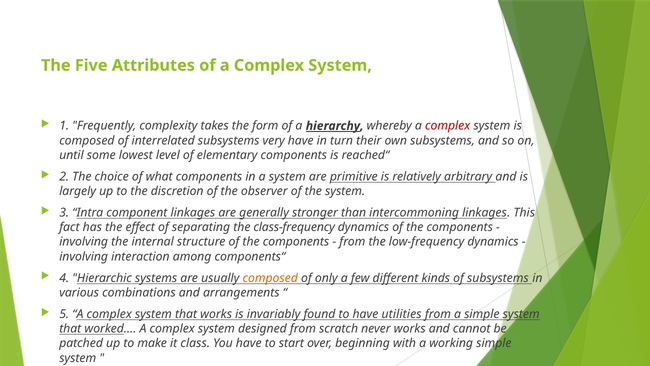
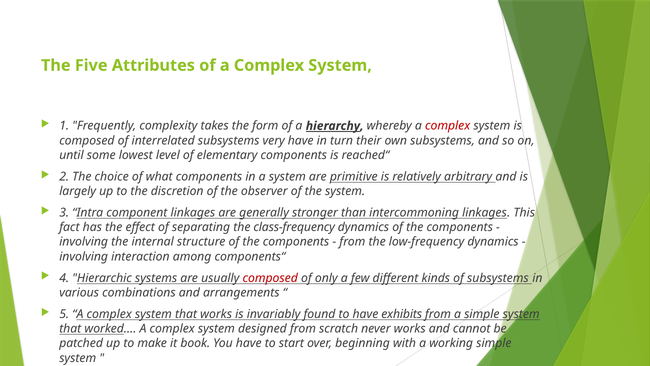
composed at (270, 278) colour: orange -> red
utilities: utilities -> exhibits
class: class -> book
